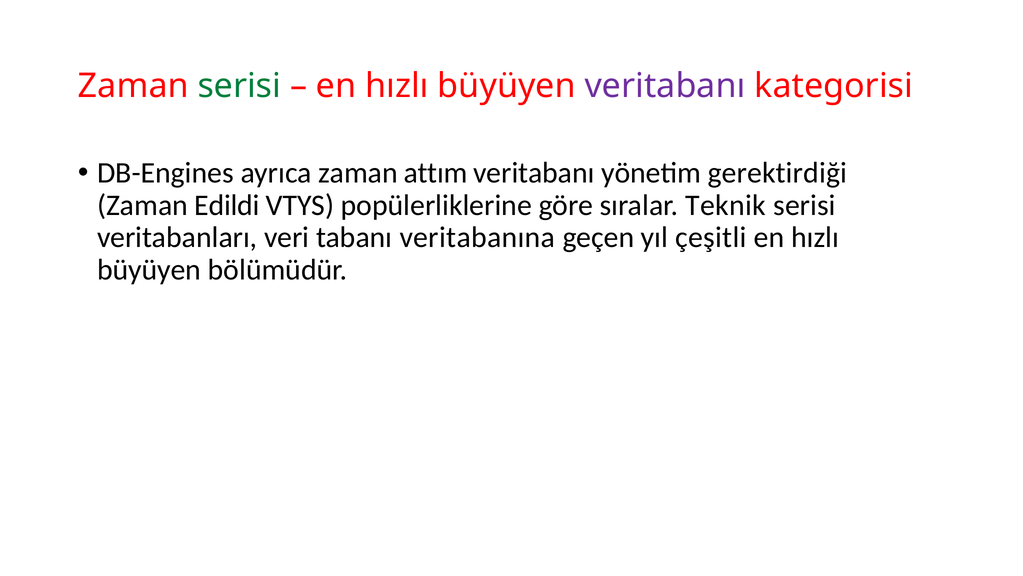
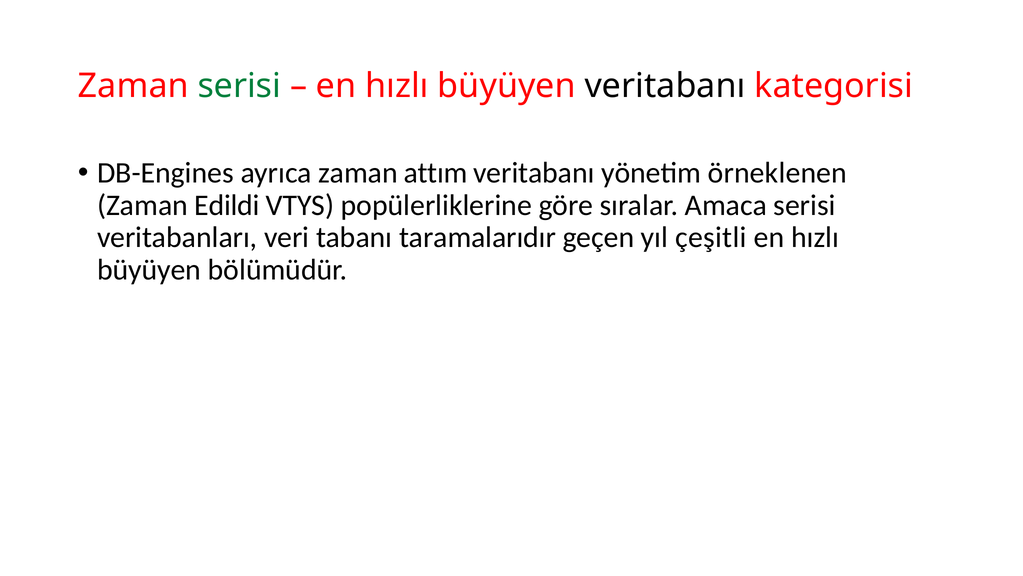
veritabanı at (665, 86) colour: purple -> black
gerektirdiği: gerektirdiği -> örneklenen
Teknik: Teknik -> Amaca
veritabanına: veritabanına -> taramalarıdır
